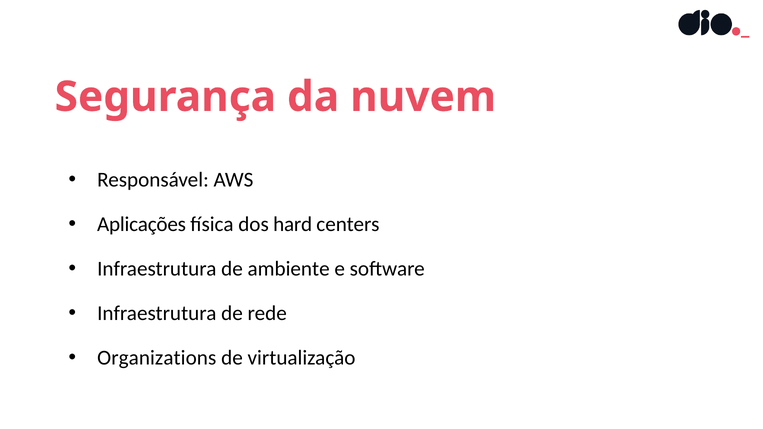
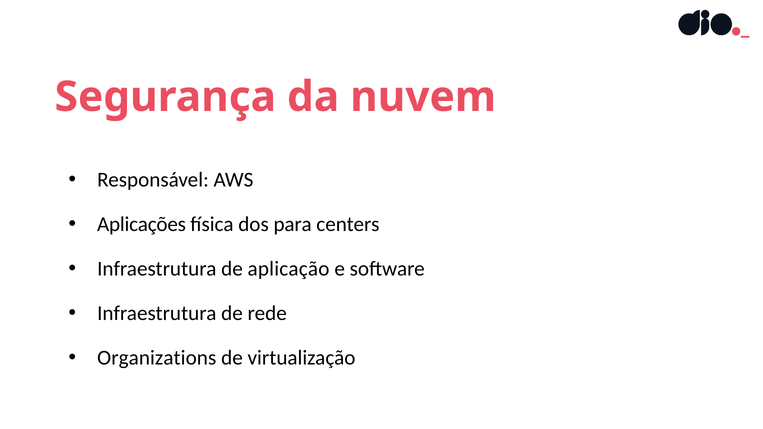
hard: hard -> para
ambiente: ambiente -> aplicação
